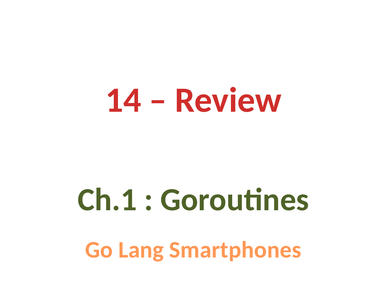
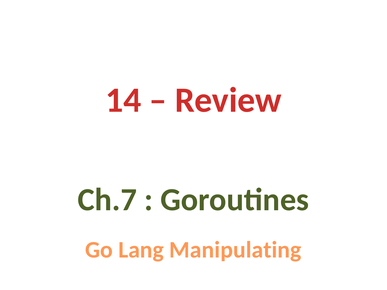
Ch.1: Ch.1 -> Ch.7
Smartphones: Smartphones -> Manipulating
